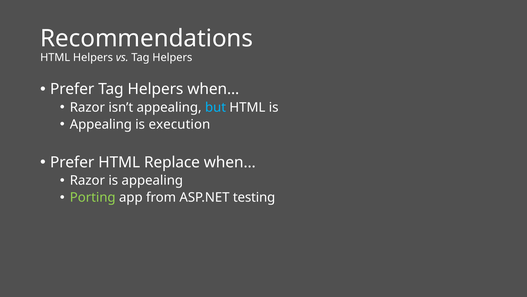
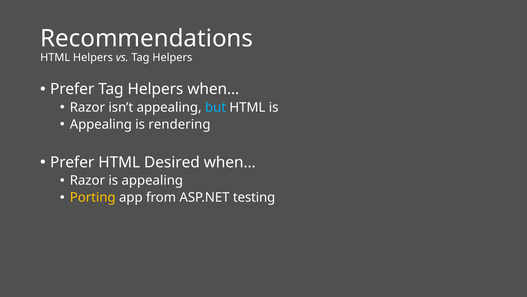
execution: execution -> rendering
Replace: Replace -> Desired
Porting colour: light green -> yellow
